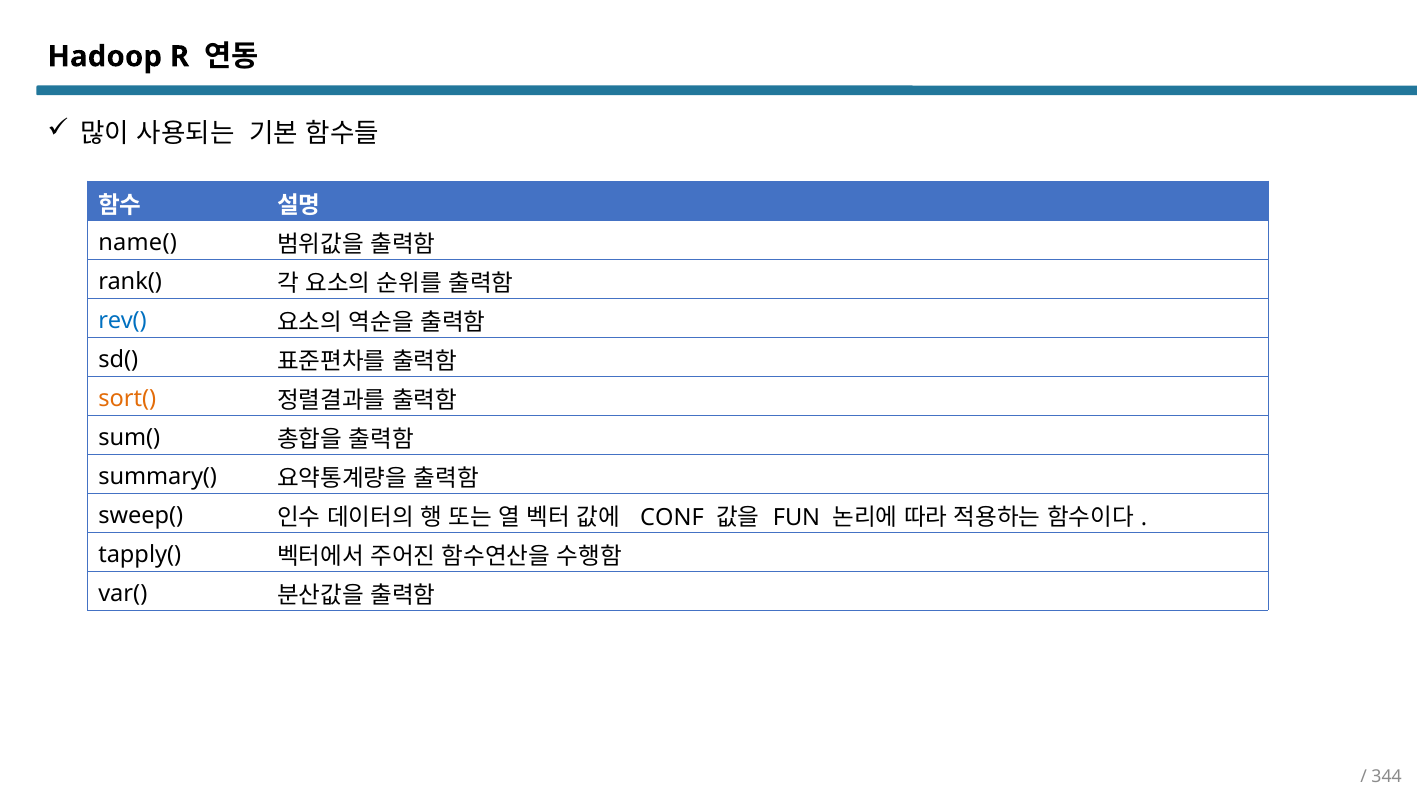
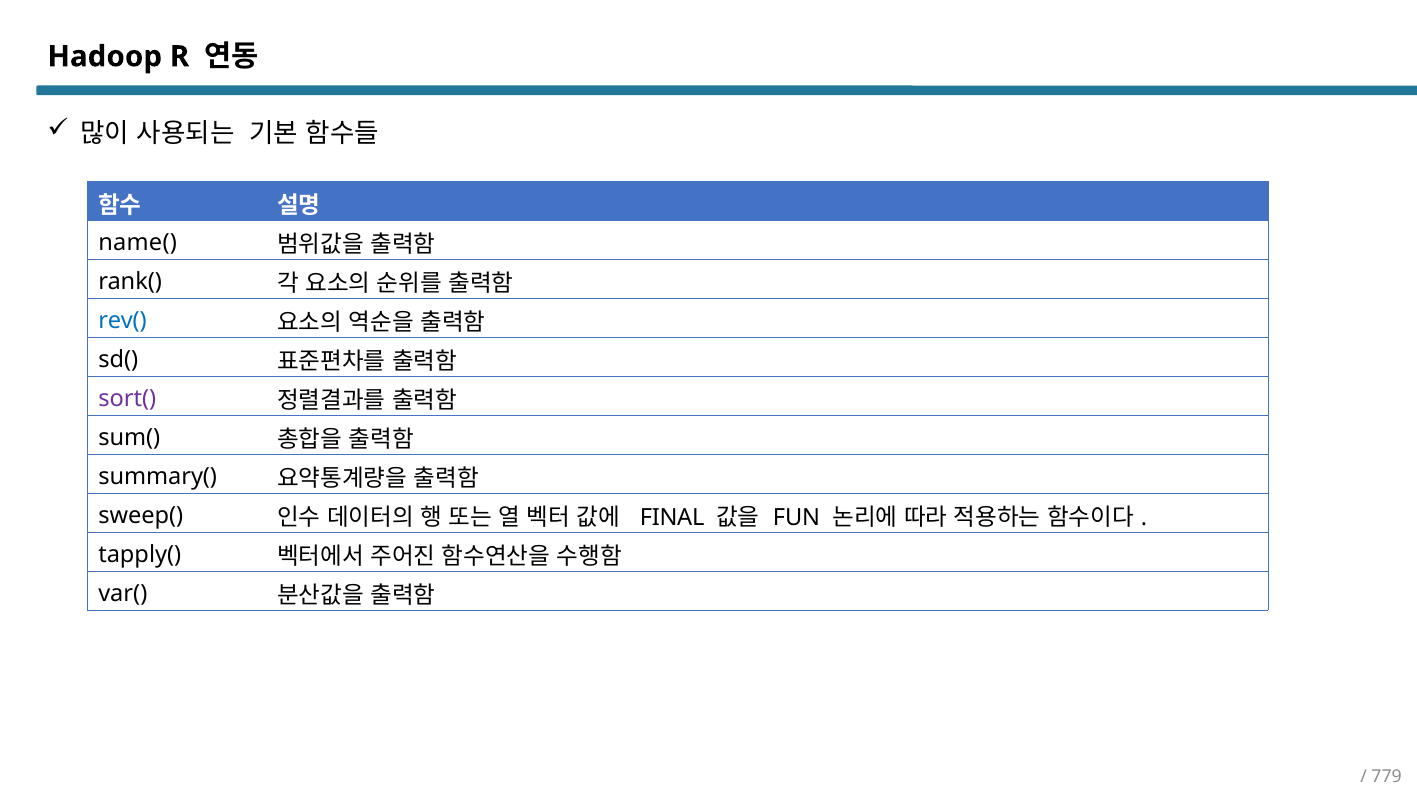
sort( colour: orange -> purple
CONF: CONF -> FINAL
344: 344 -> 779
